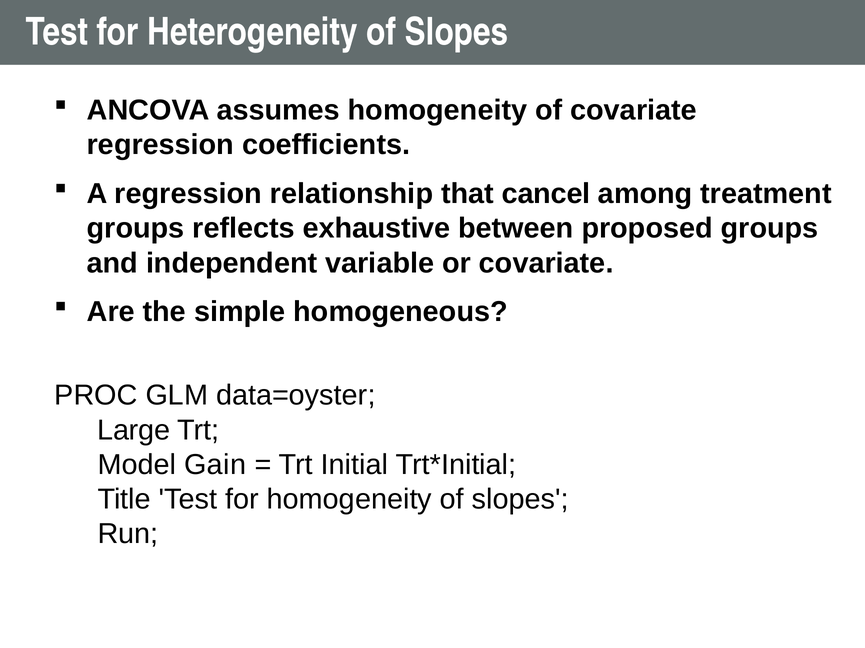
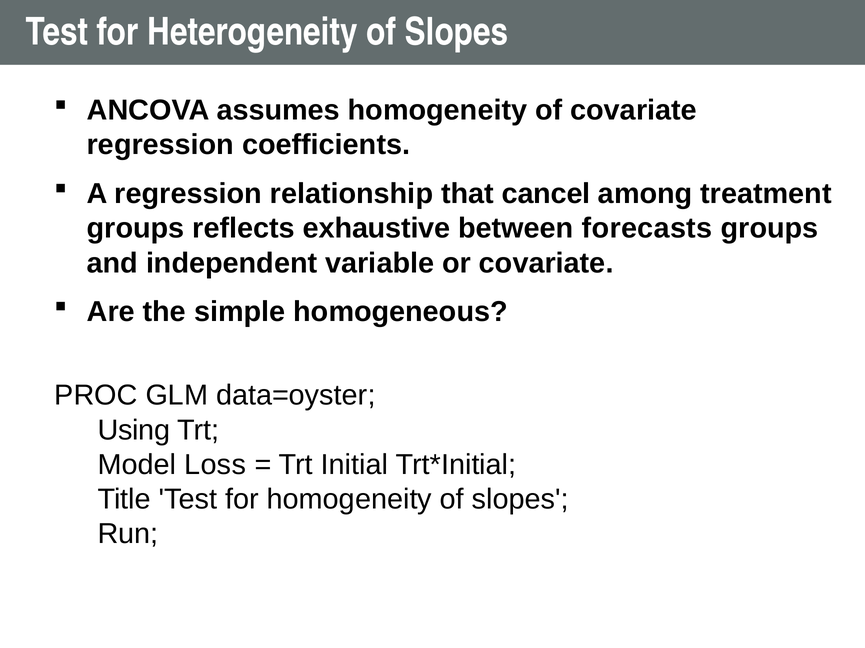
proposed: proposed -> forecasts
Large: Large -> Using
Gain: Gain -> Loss
